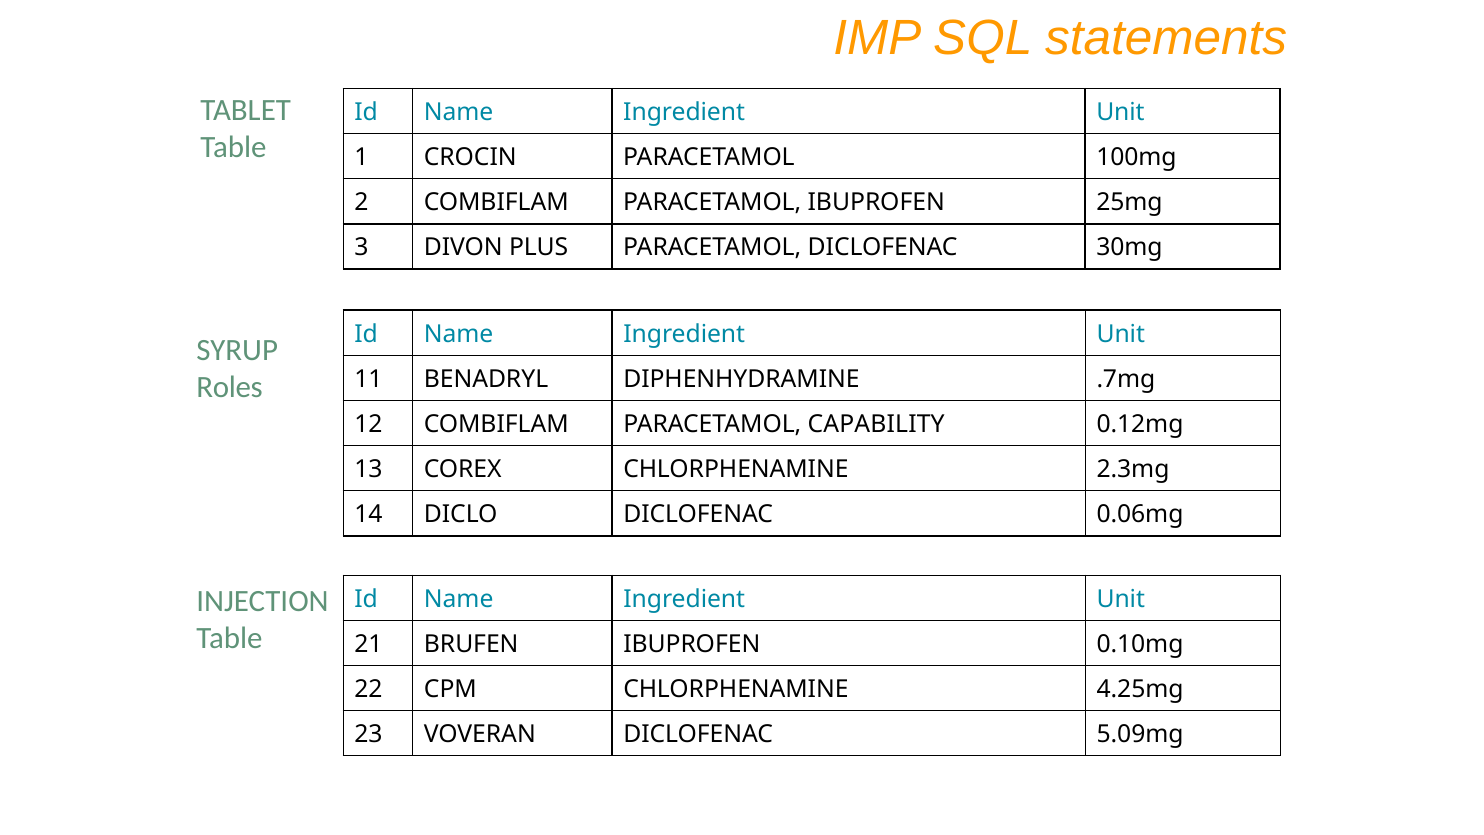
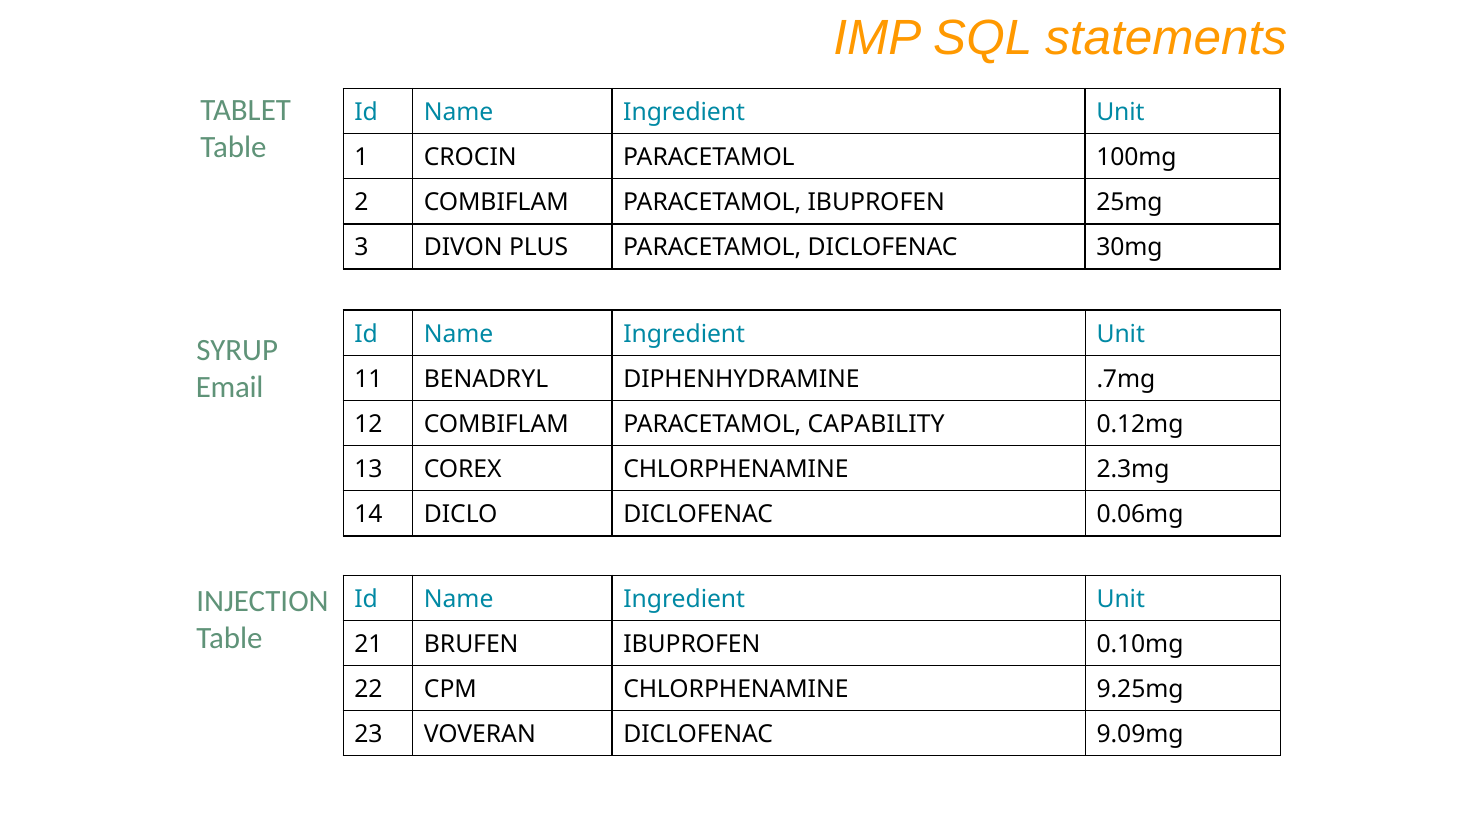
Roles: Roles -> Email
4.25mg: 4.25mg -> 9.25mg
5.09mg: 5.09mg -> 9.09mg
